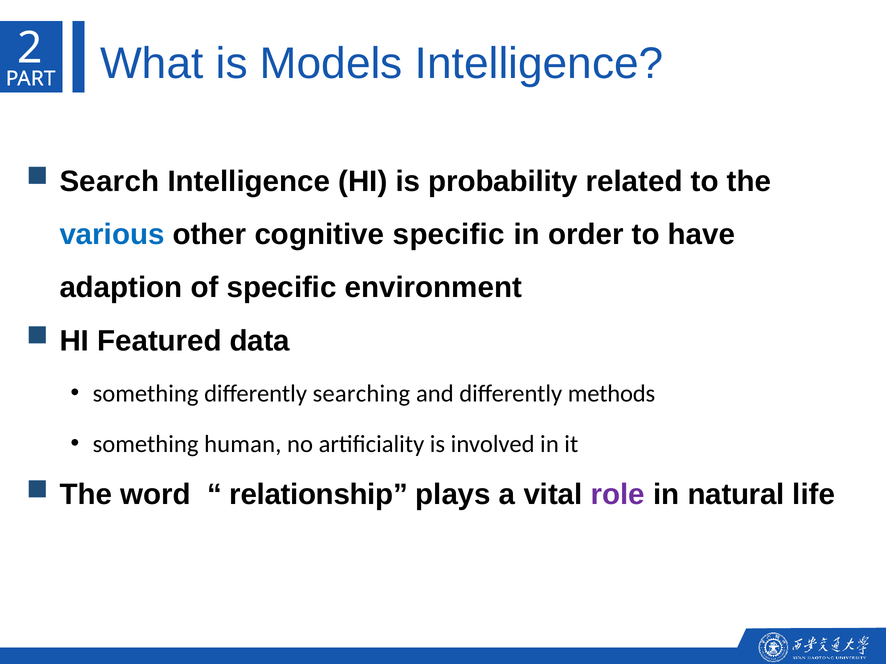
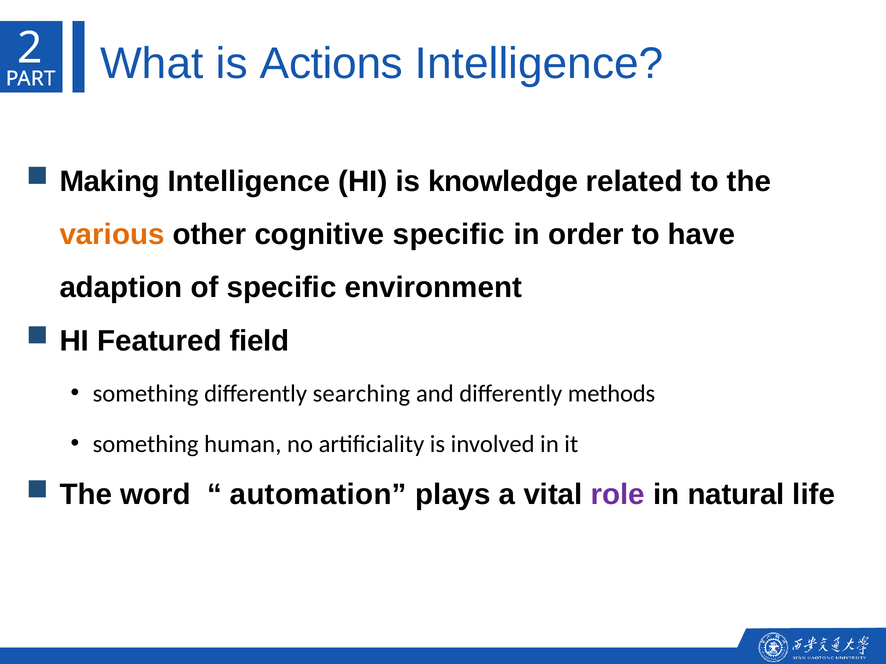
Models: Models -> Actions
Search: Search -> Making
probability: probability -> knowledge
various colour: blue -> orange
data: data -> field
relationship: relationship -> automation
